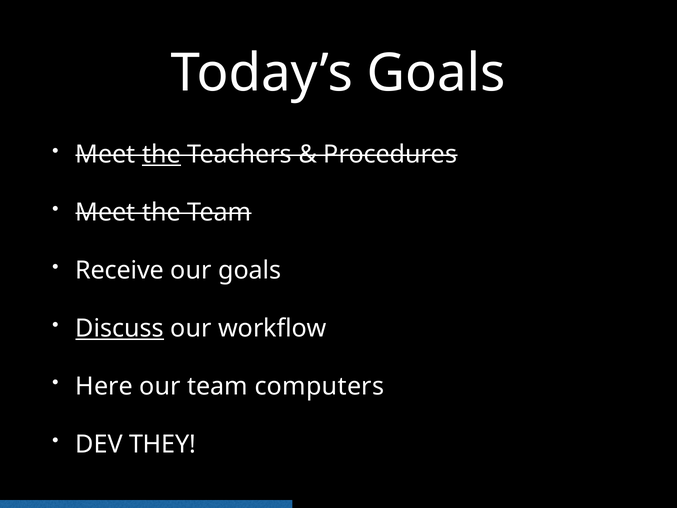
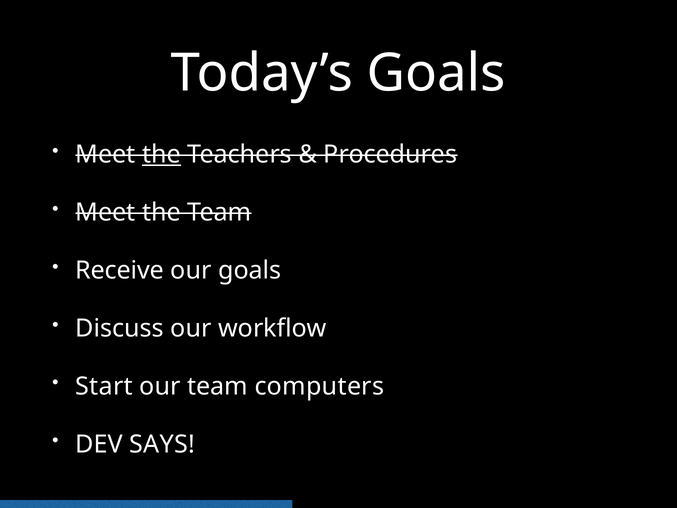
Discuss underline: present -> none
Here: Here -> Start
THEY: THEY -> SAYS
